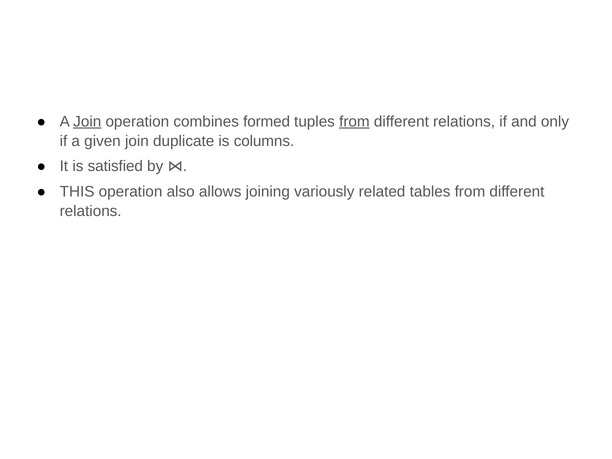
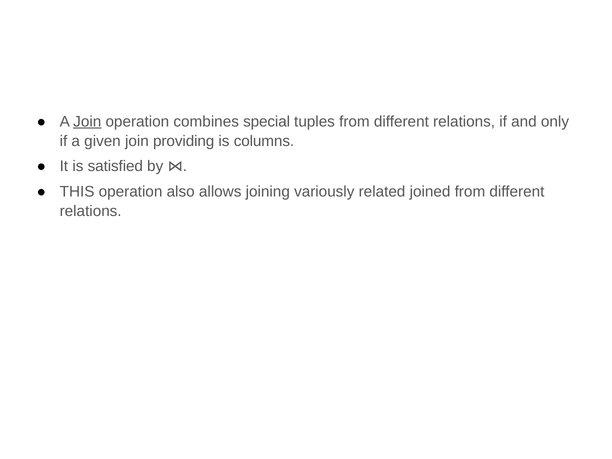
formed: formed -> special
from at (354, 122) underline: present -> none
duplicate: duplicate -> providing
tables: tables -> joined
